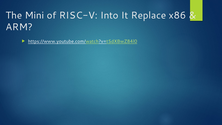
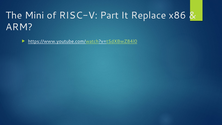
Into: Into -> Part
